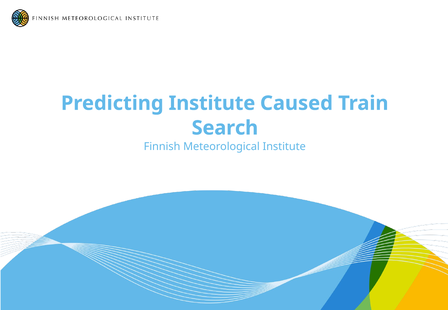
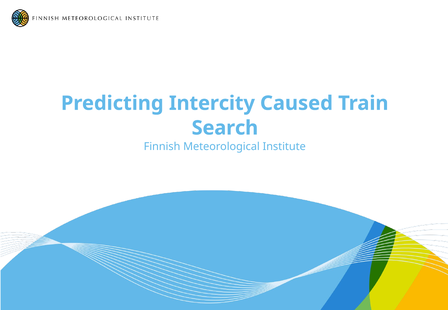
Predicting Institute: Institute -> Intercity
